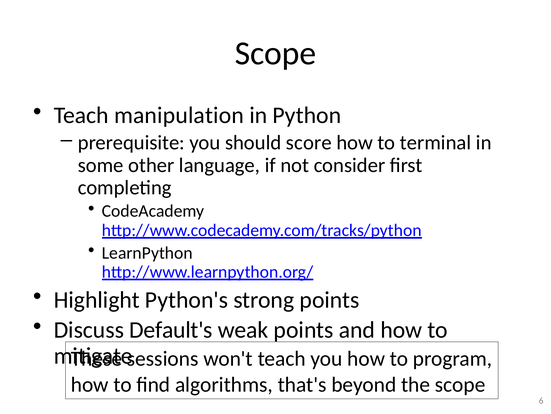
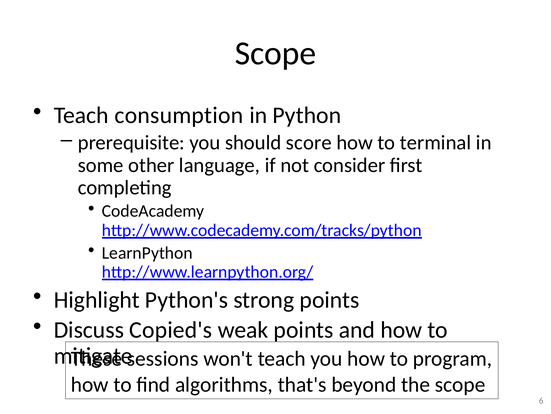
manipulation: manipulation -> consumption
Default's: Default's -> Copied's
